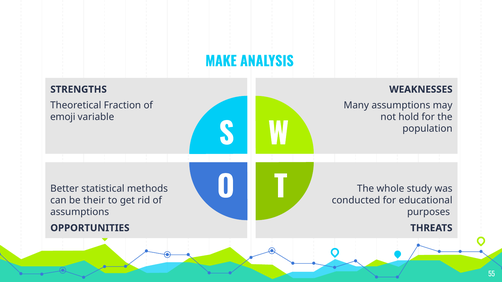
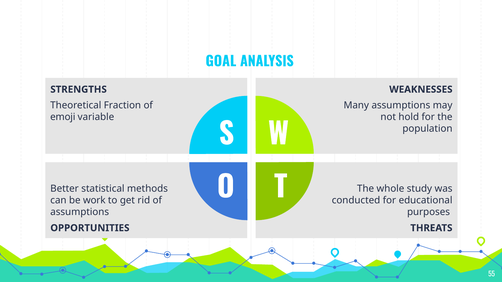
MAKE: MAKE -> GOAL
their: their -> work
